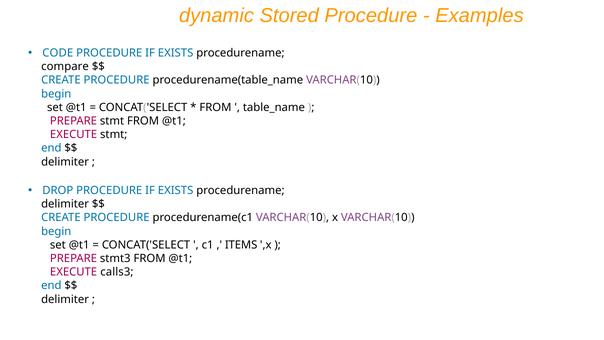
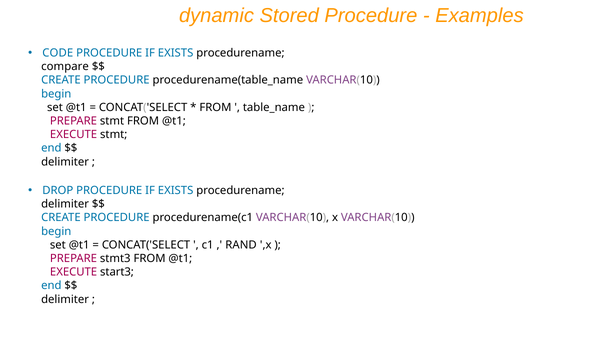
ITEMS: ITEMS -> RAND
calls3: calls3 -> start3
